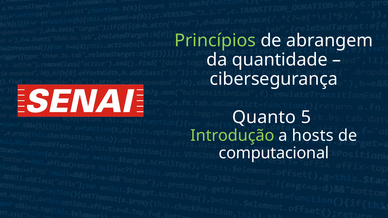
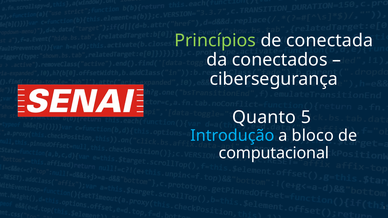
abrangem: abrangem -> conectada
quantidade: quantidade -> conectados
Introdução colour: light green -> light blue
hosts: hosts -> bloco
